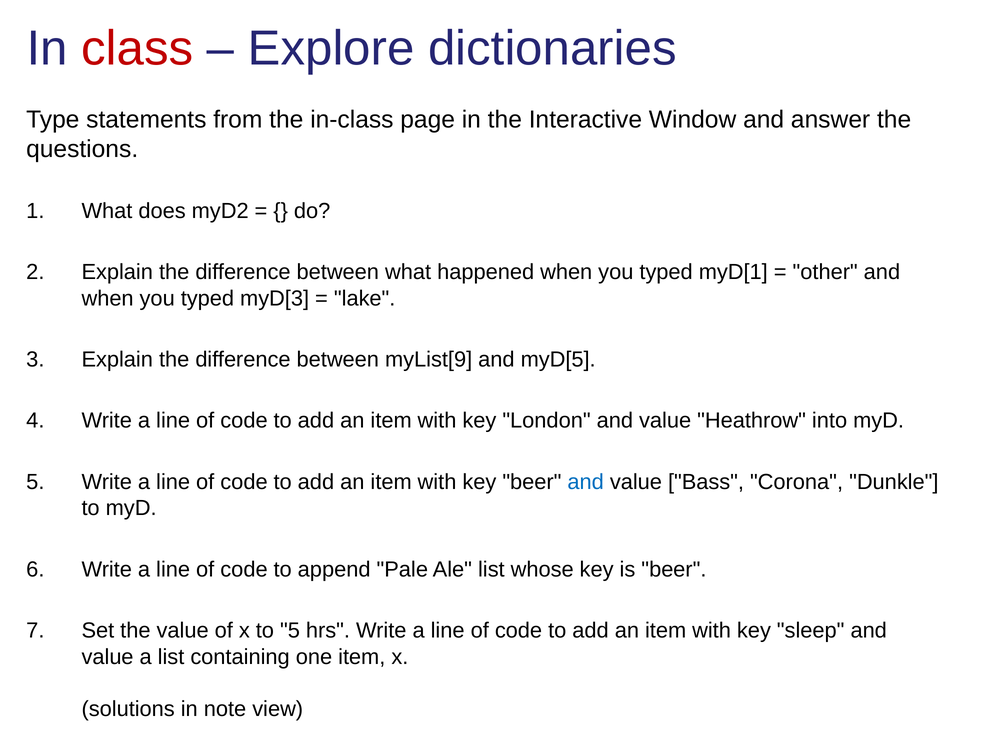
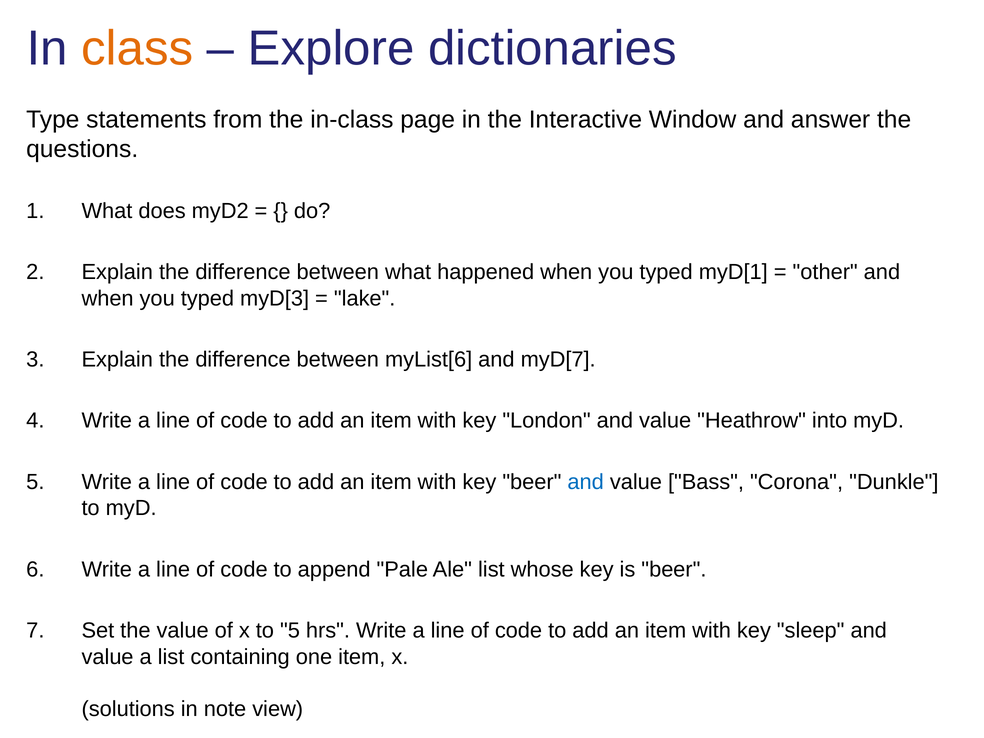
class colour: red -> orange
myList[9: myList[9 -> myList[6
myD[5: myD[5 -> myD[7
